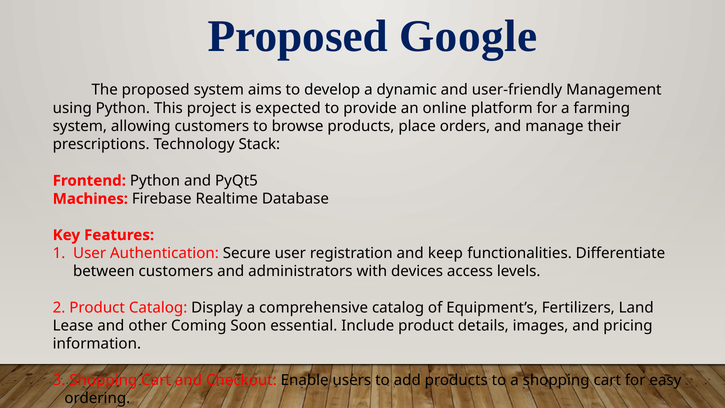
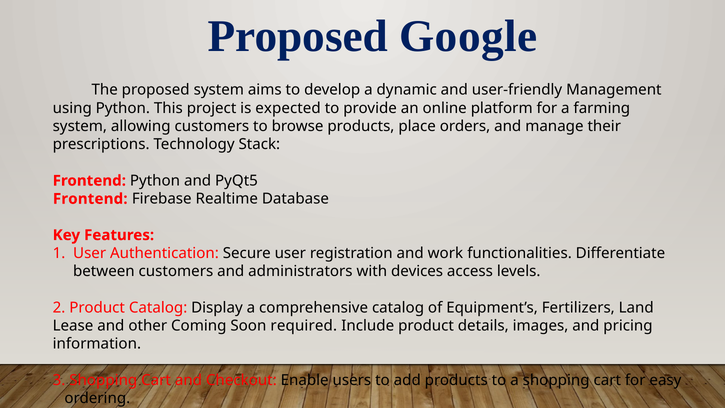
Machines at (90, 199): Machines -> Frontend
keep: keep -> work
essential: essential -> required
